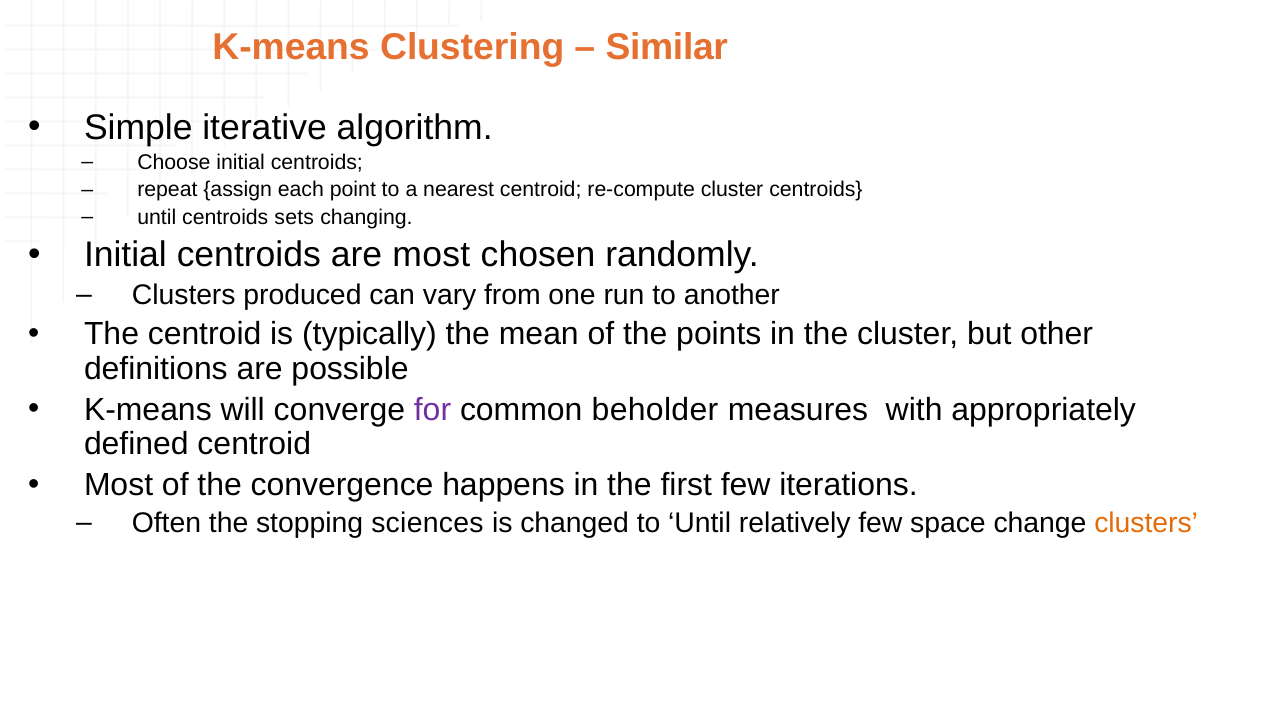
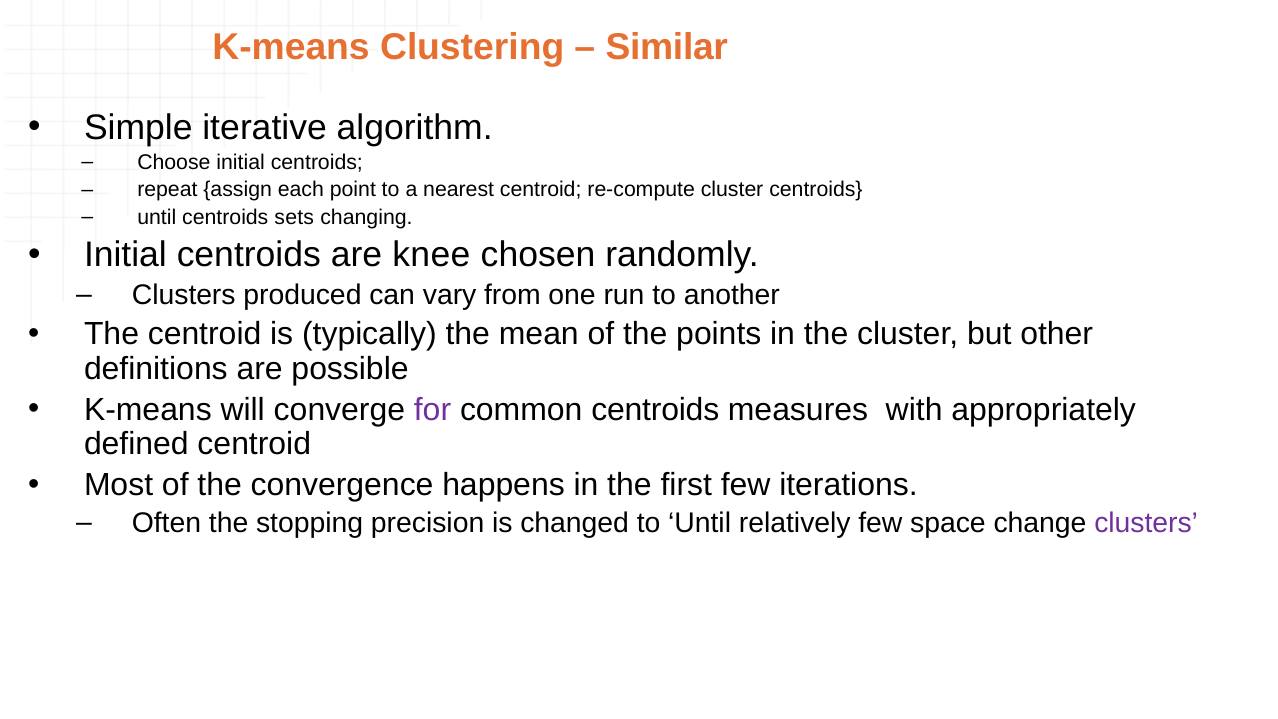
are most: most -> knee
common beholder: beholder -> centroids
sciences: sciences -> precision
clusters at (1146, 523) colour: orange -> purple
